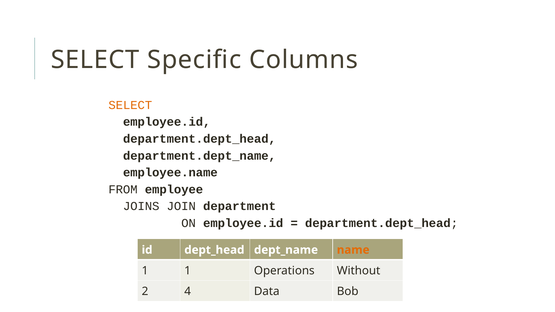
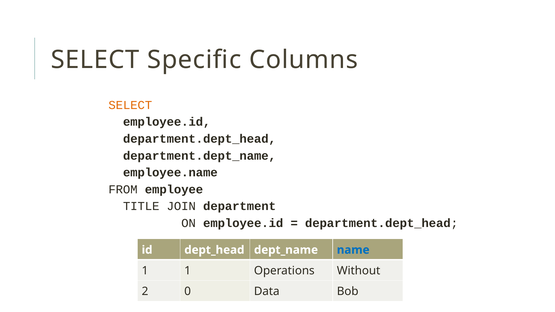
JOINS: JOINS -> TITLE
name colour: orange -> blue
4: 4 -> 0
